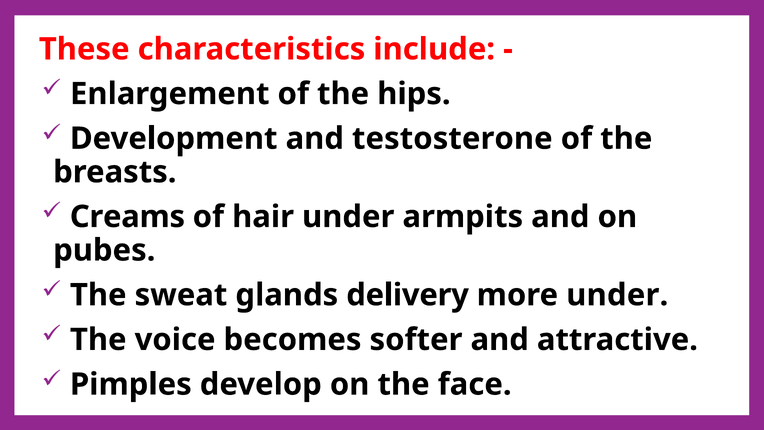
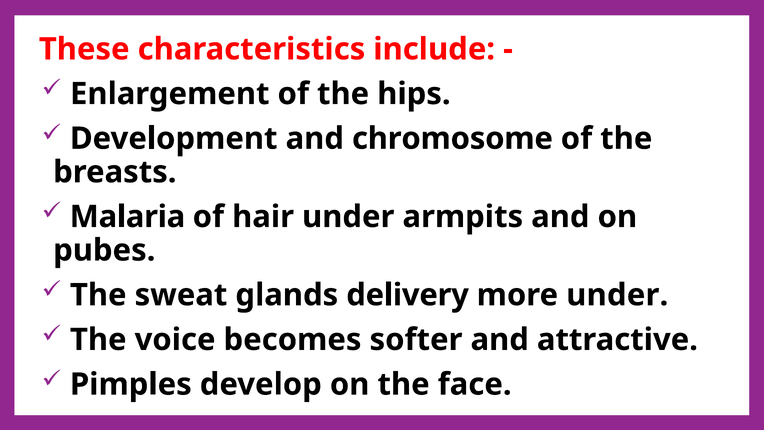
testosterone: testosterone -> chromosome
Creams: Creams -> Malaria
